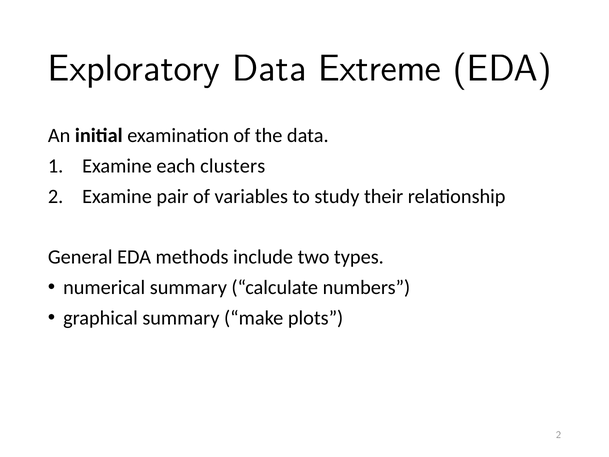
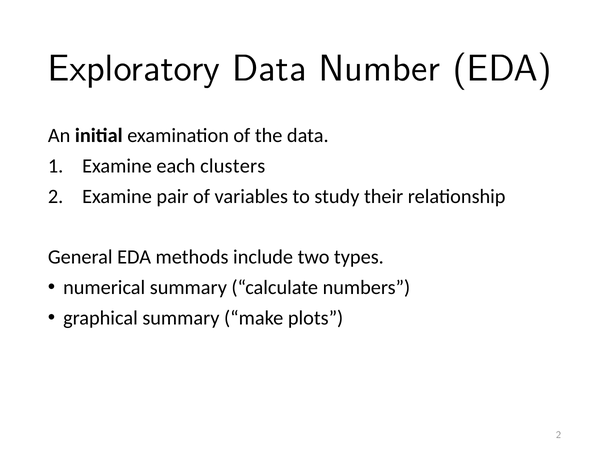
Extreme: Extreme -> Number
